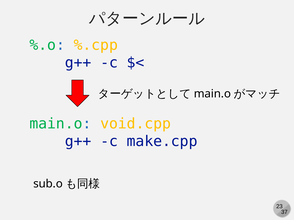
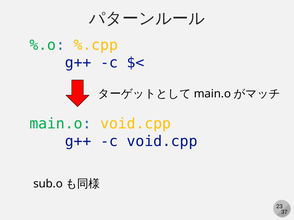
c make.cpp: make.cpp -> void.cpp
